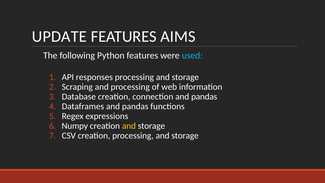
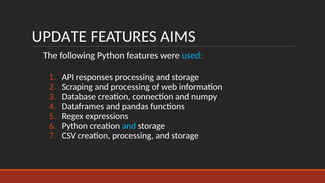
connection and pandas: pandas -> numpy
Numpy at (75, 126): Numpy -> Python
and at (129, 126) colour: yellow -> light blue
